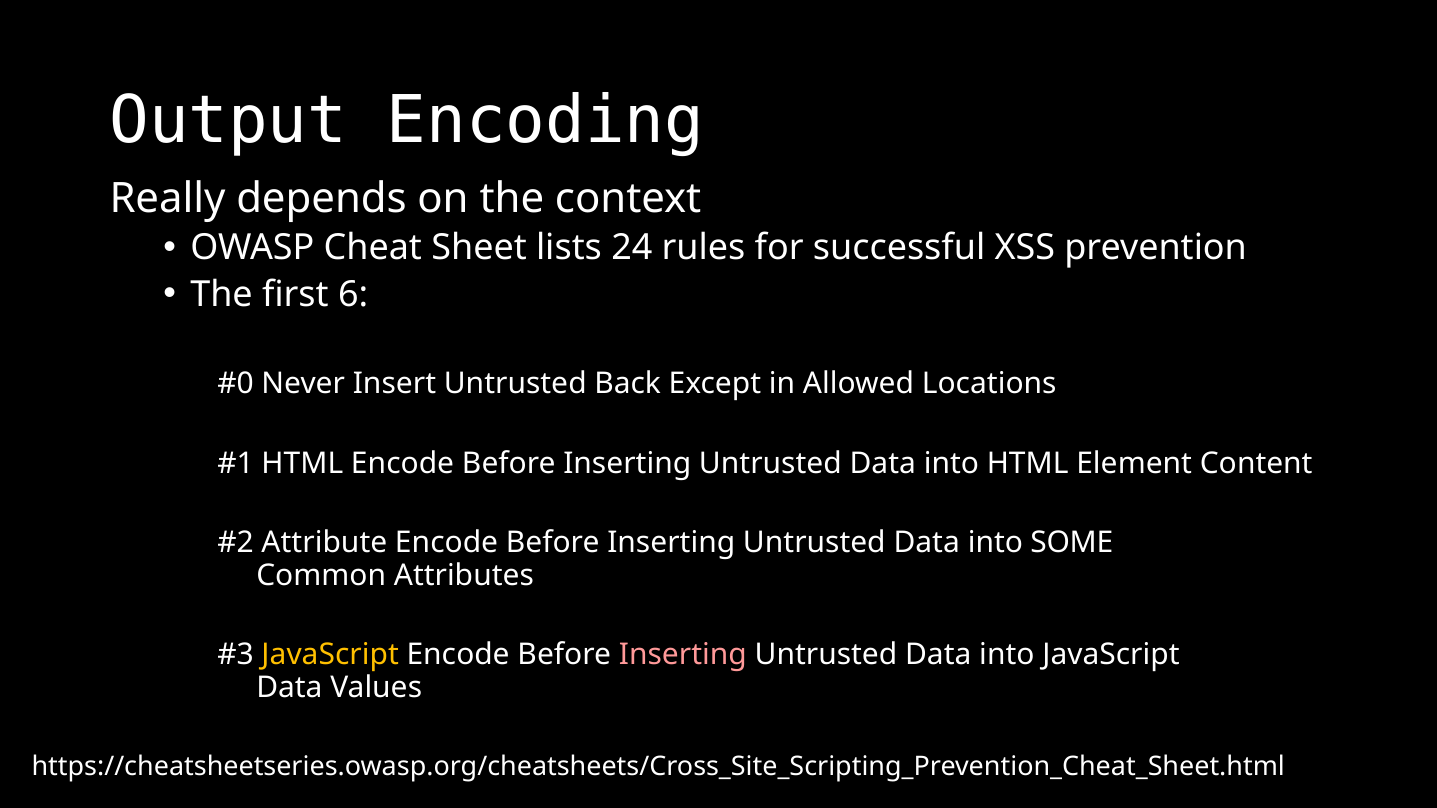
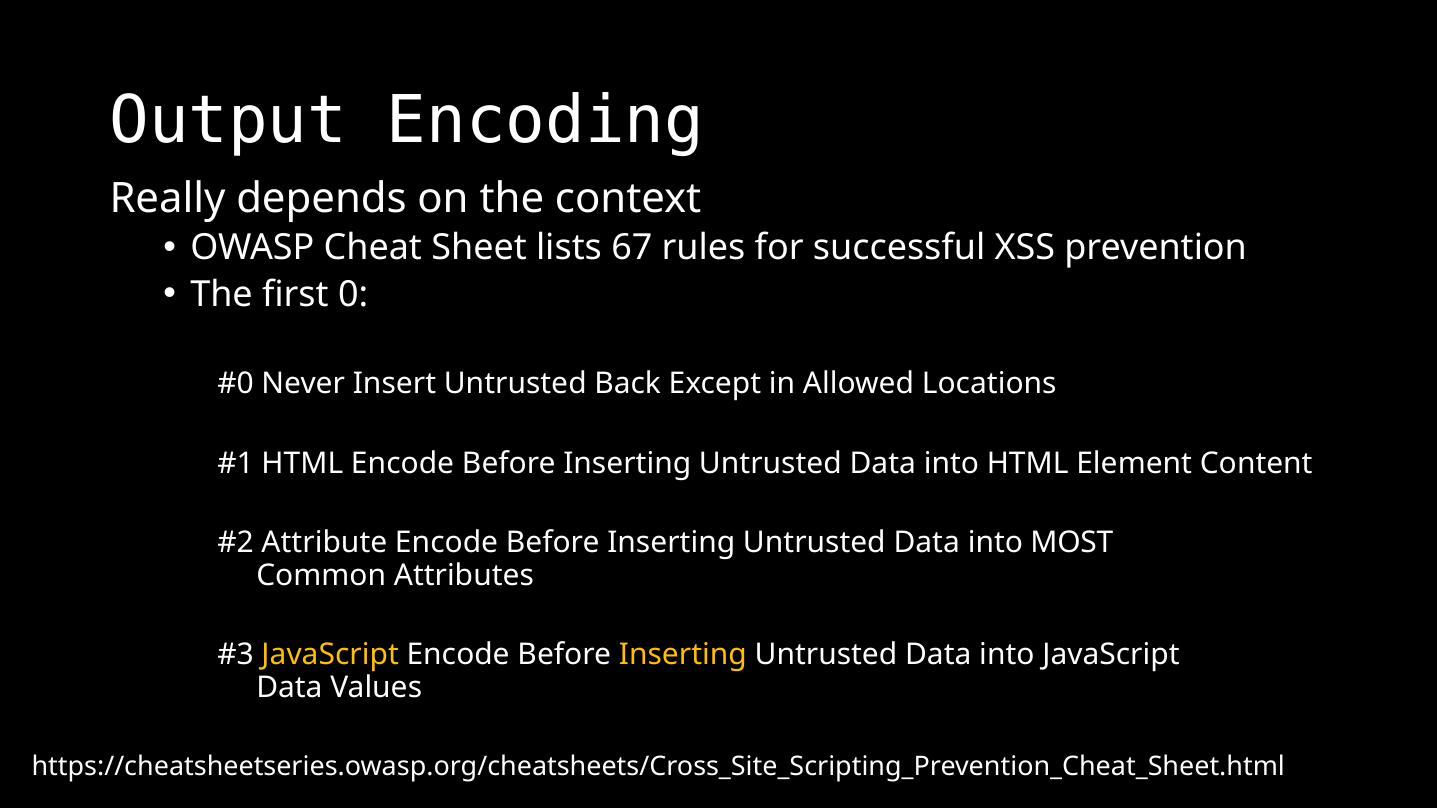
24: 24 -> 67
6: 6 -> 0
SOME: SOME -> MOST
Inserting at (683, 655) colour: pink -> yellow
